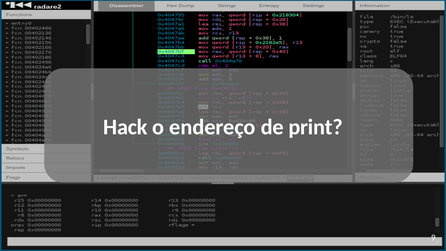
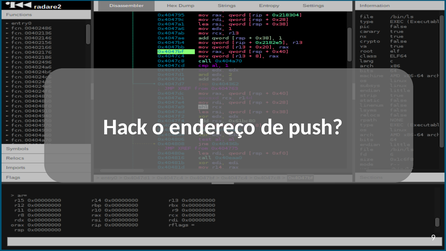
print: print -> push
